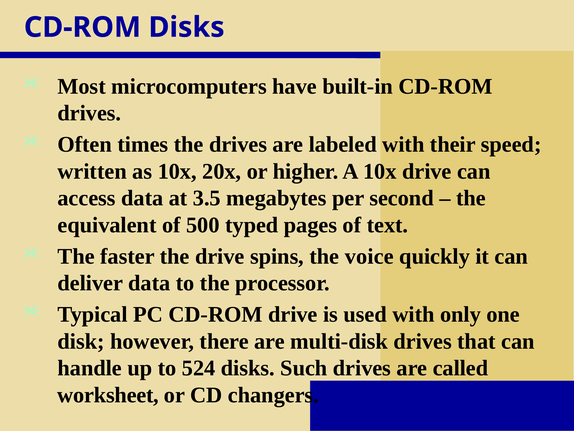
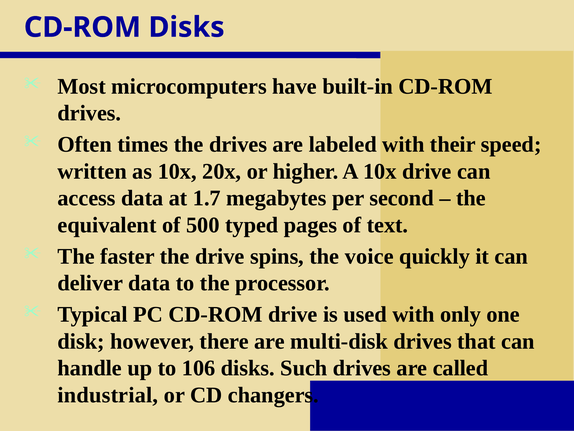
3.5: 3.5 -> 1.7
524: 524 -> 106
worksheet: worksheet -> industrial
